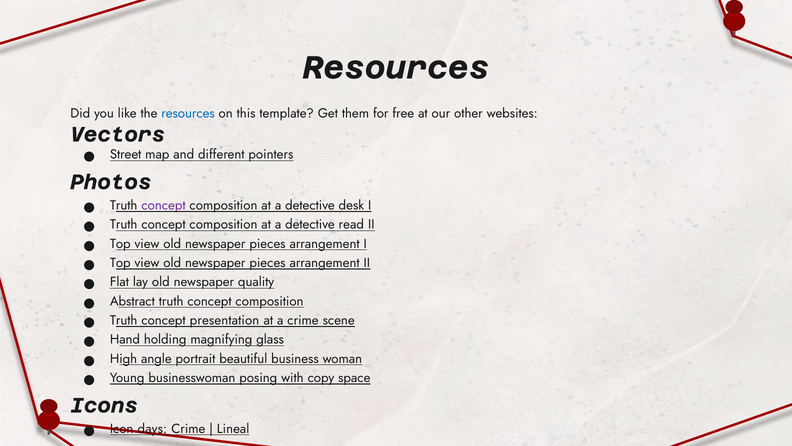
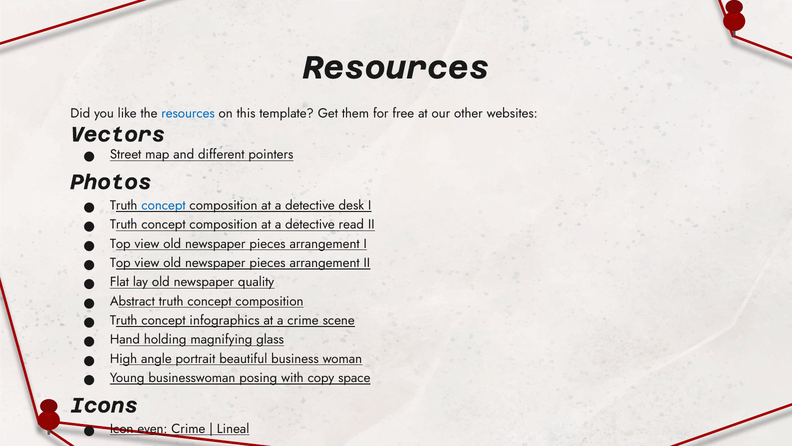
concept at (163, 205) colour: purple -> blue
presentation: presentation -> infographics
days: days -> even
